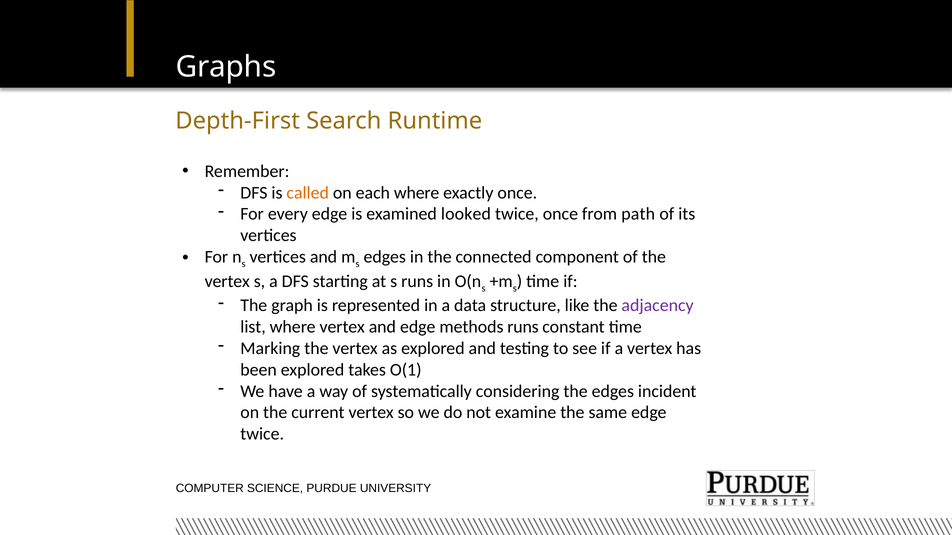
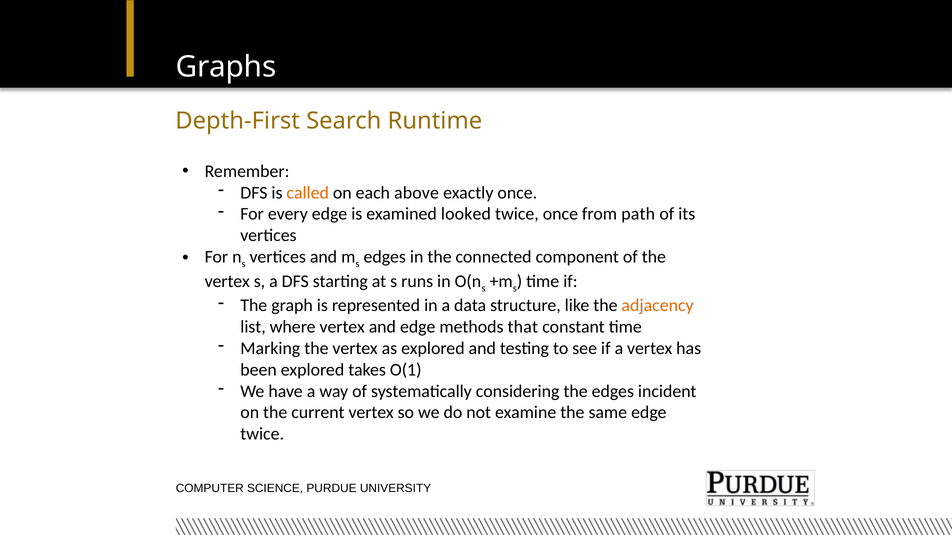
each where: where -> above
adjacency colour: purple -> orange
methods runs: runs -> that
